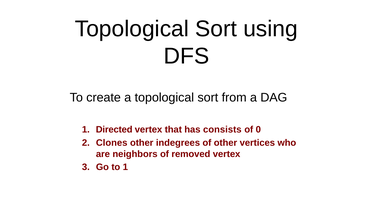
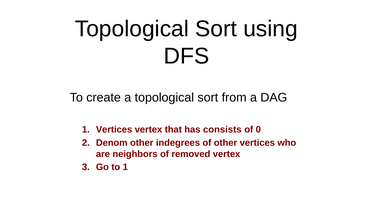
1 Directed: Directed -> Vertices
Clones: Clones -> Denom
